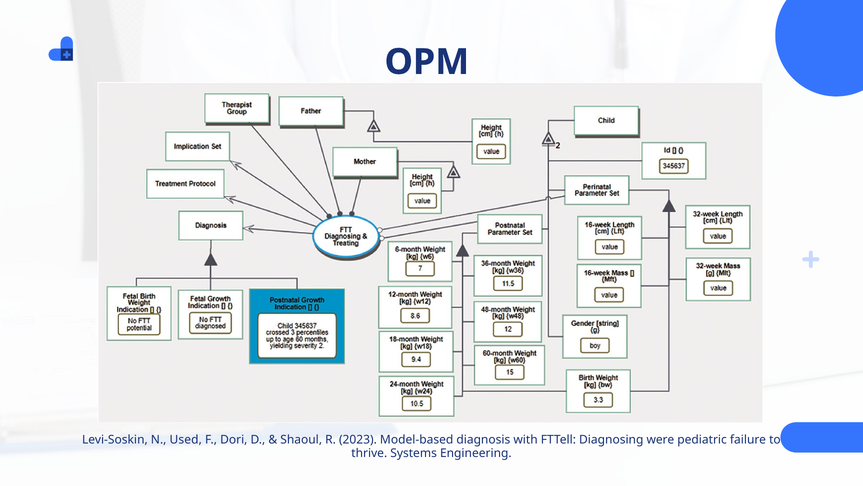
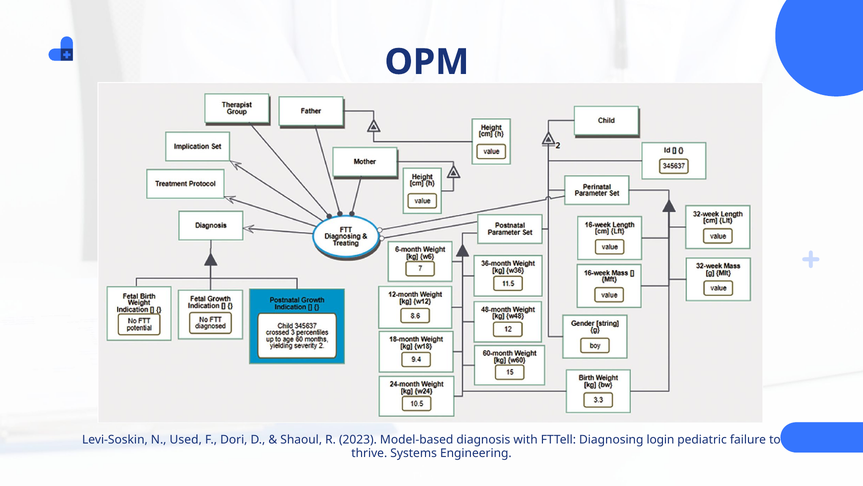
were: were -> login
